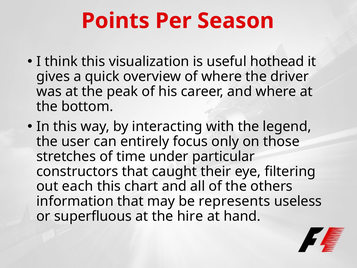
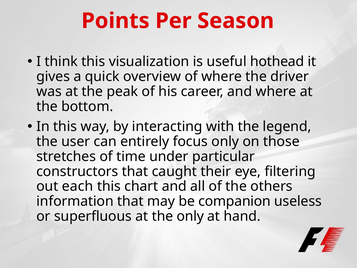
represents: represents -> companion
the hire: hire -> only
